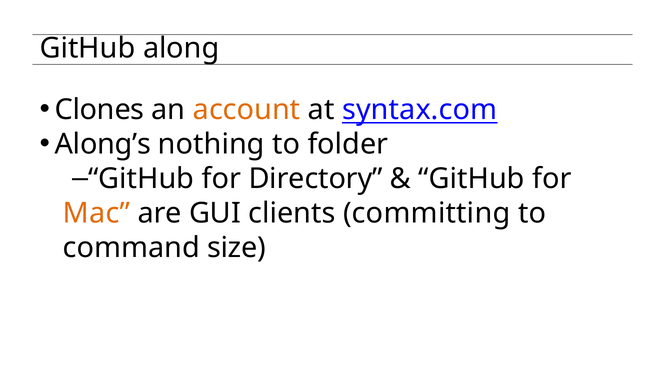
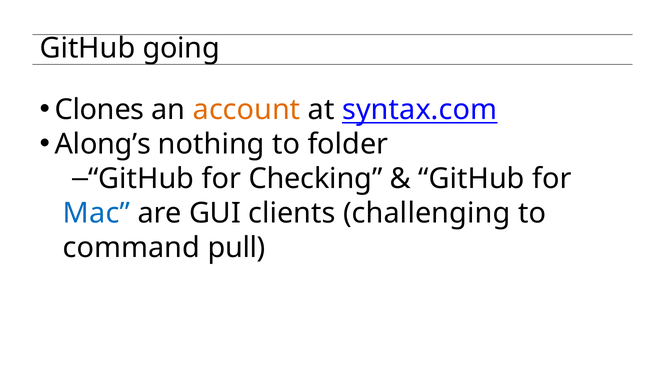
along: along -> going
Directory: Directory -> Checking
Mac colour: orange -> blue
committing: committing -> challenging
size: size -> pull
